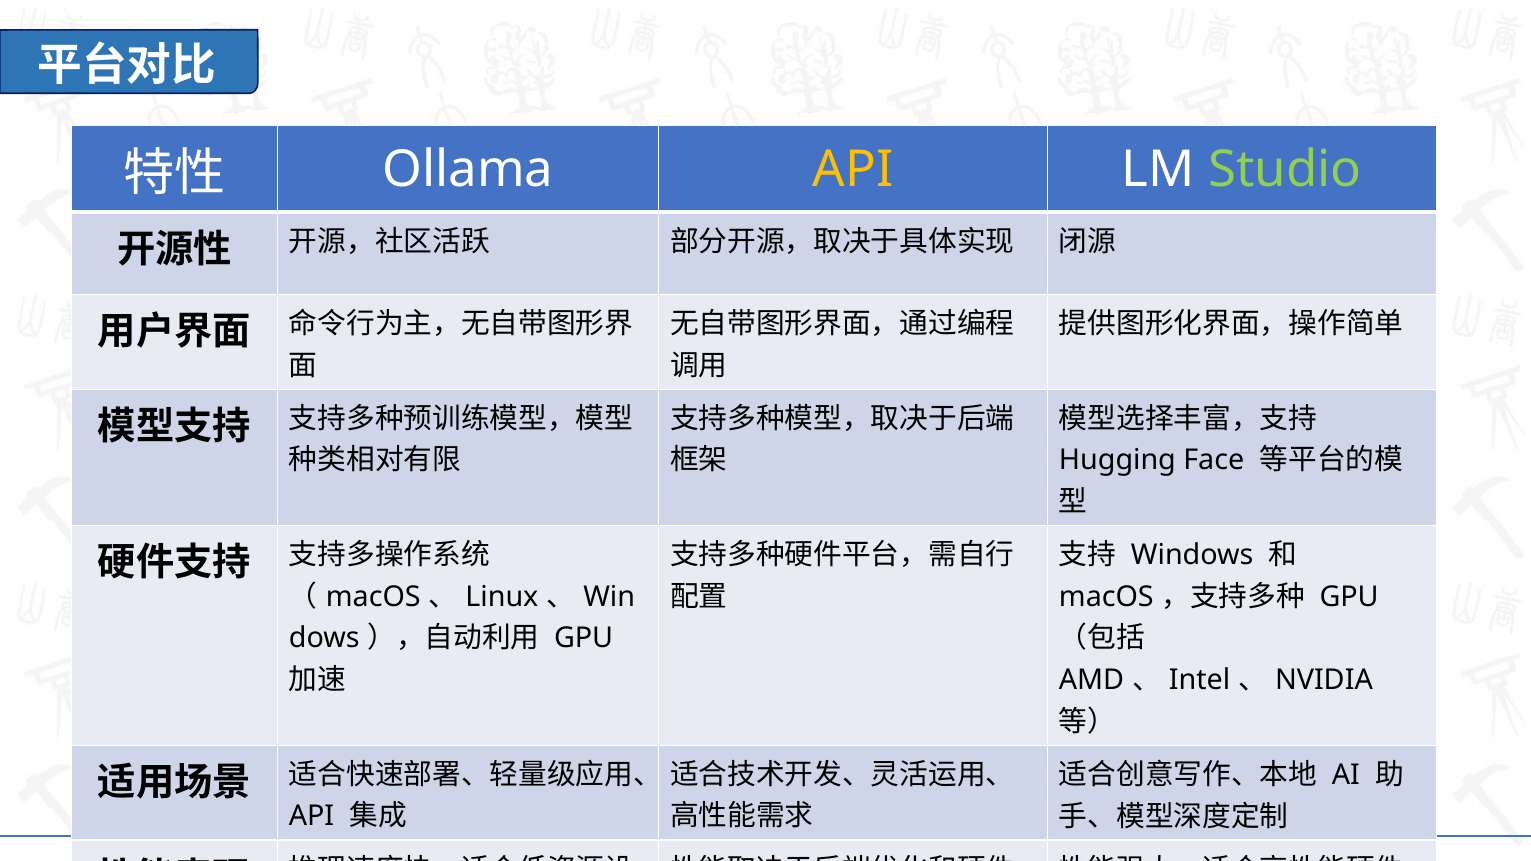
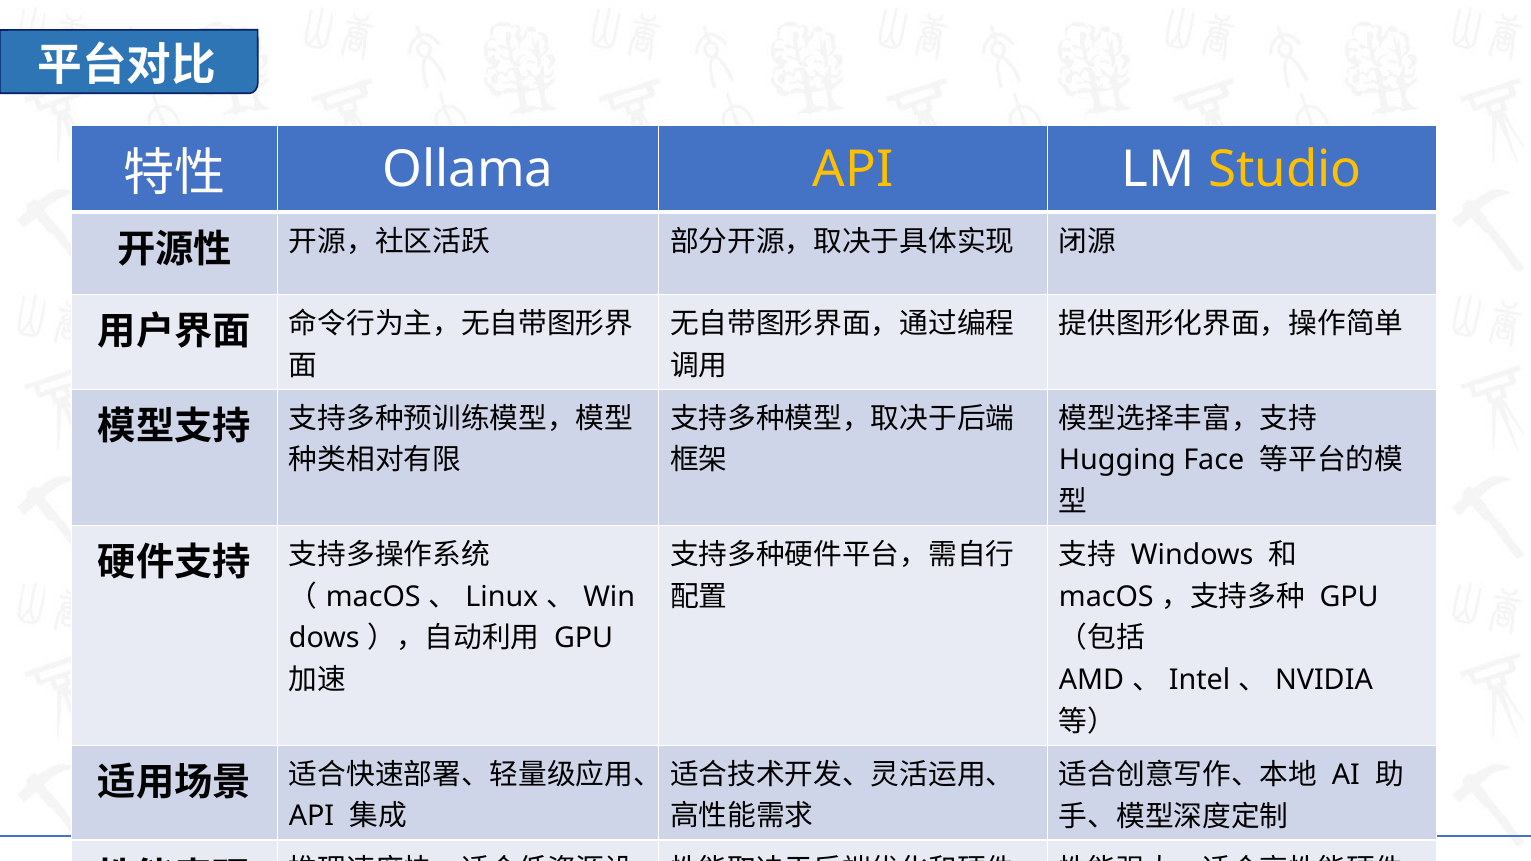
Studio colour: light green -> yellow
